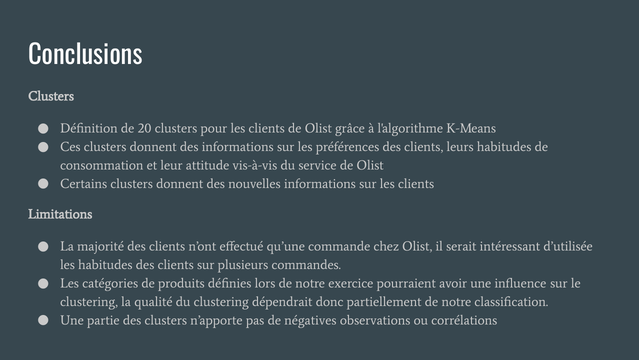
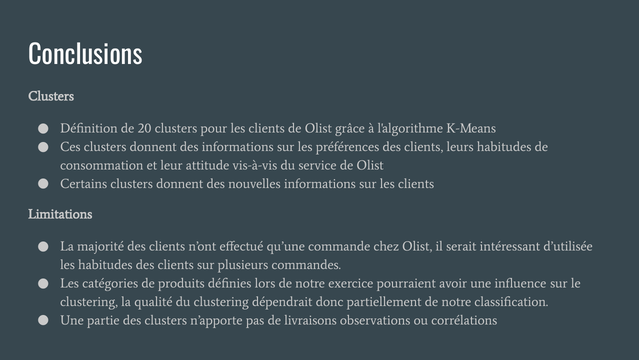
négatives: négatives -> livraisons
